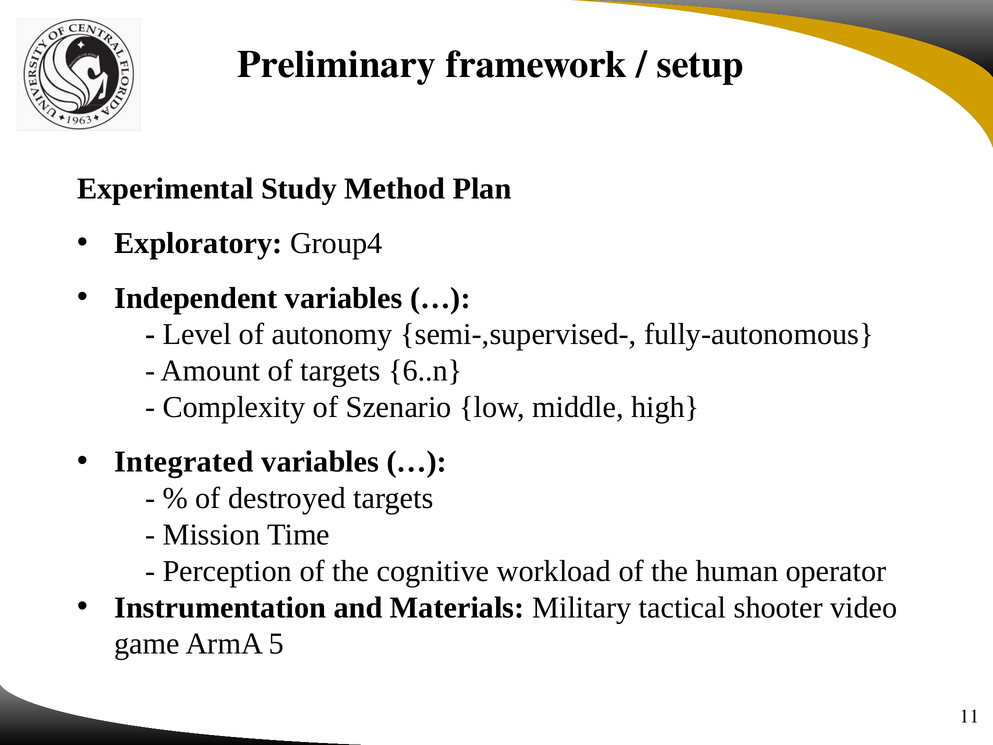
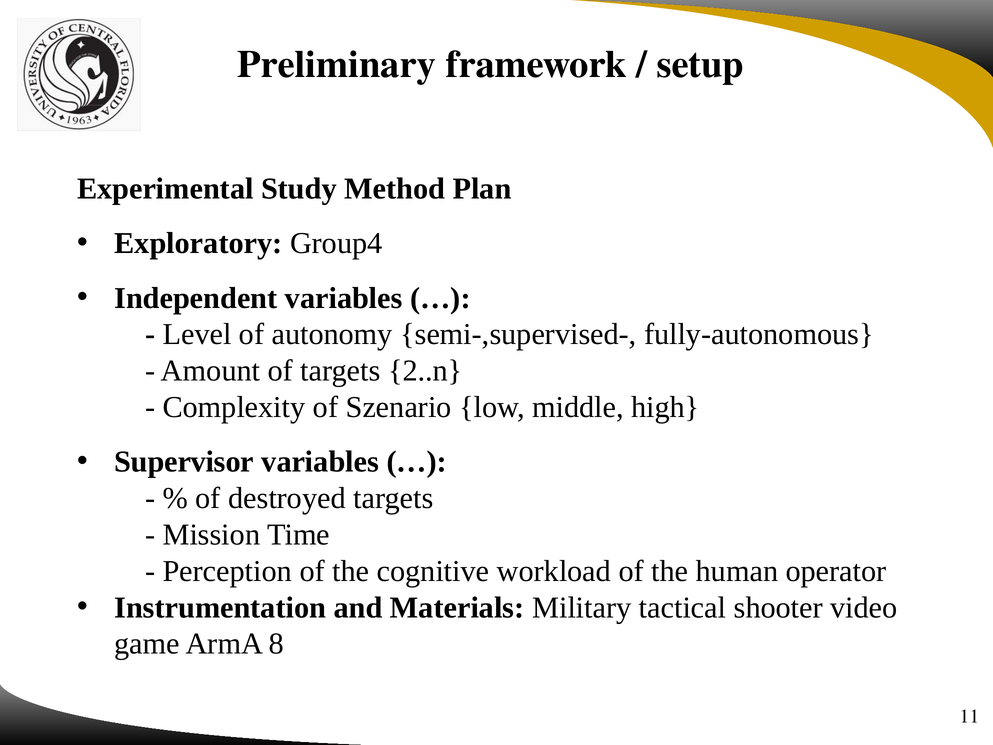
6..n: 6..n -> 2..n
Integrated: Integrated -> Supervisor
5: 5 -> 8
